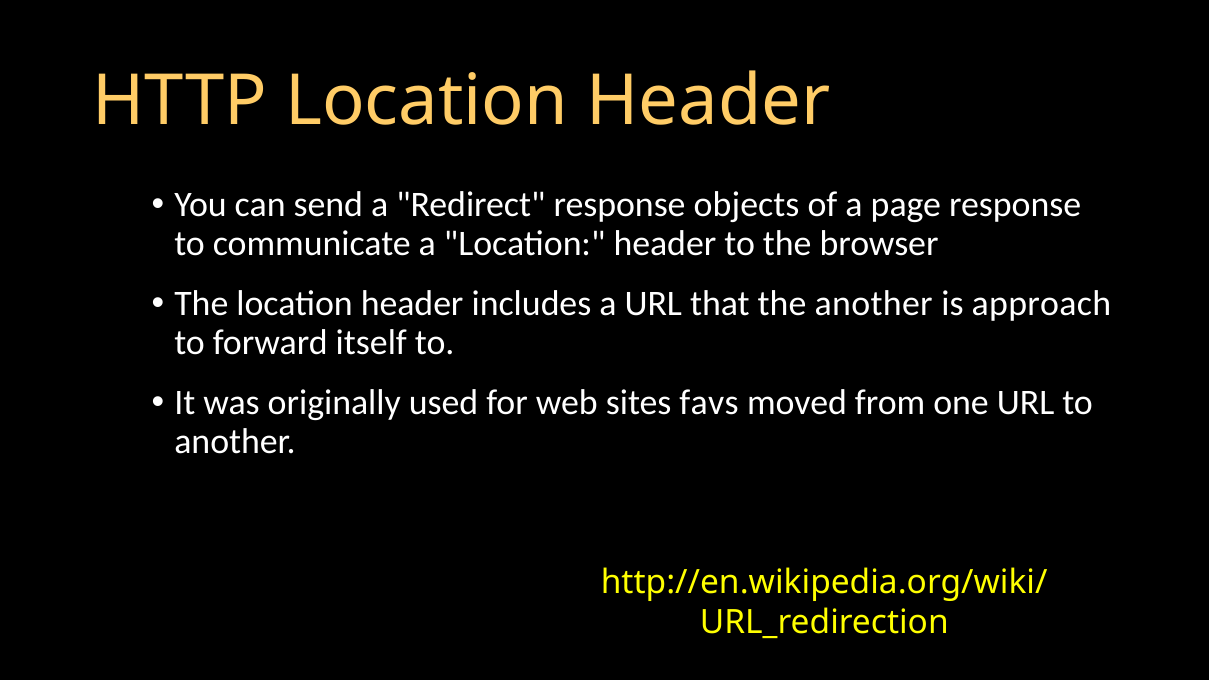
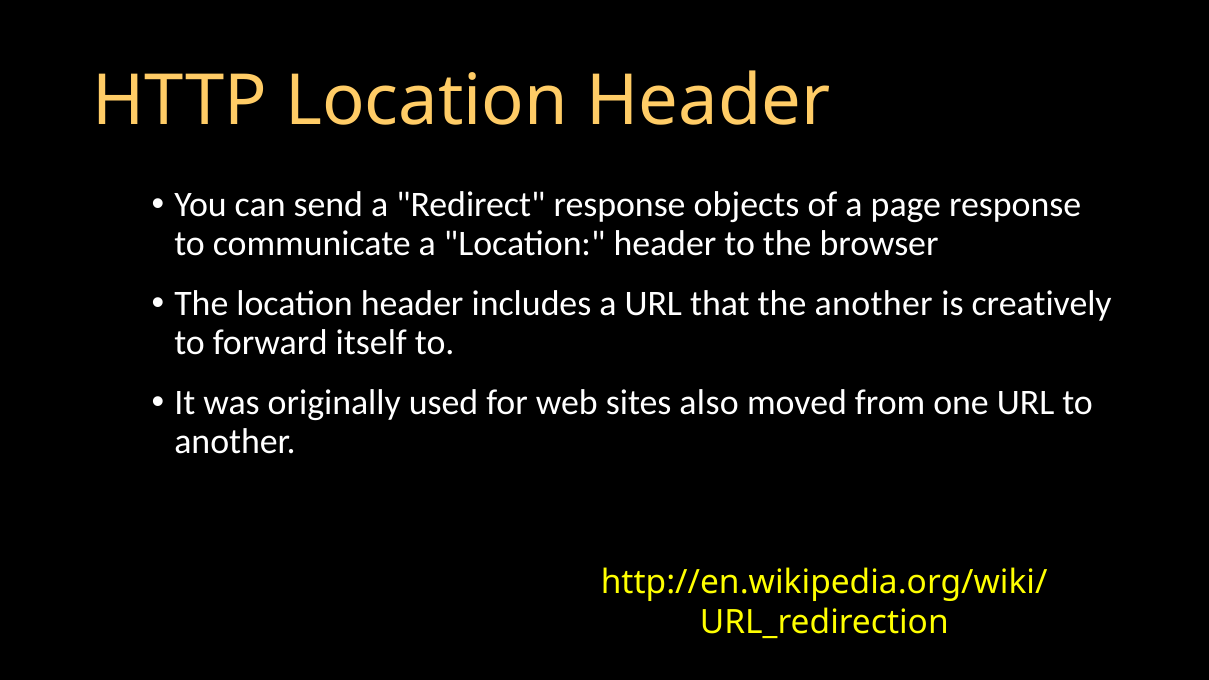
approach: approach -> creatively
favs: favs -> also
